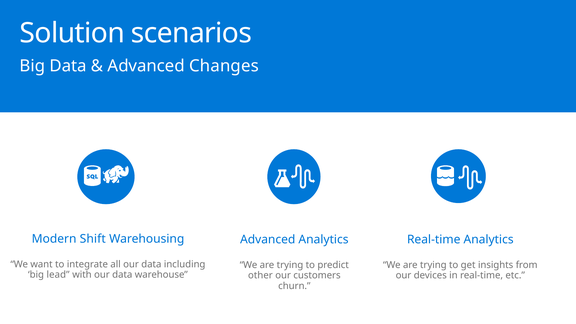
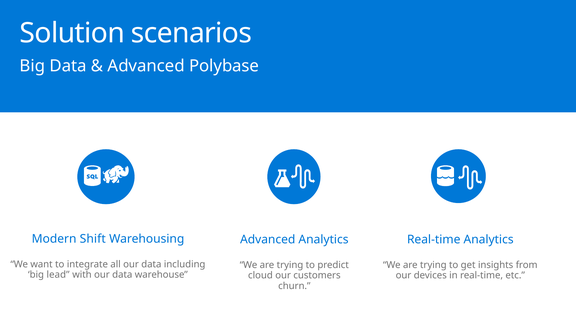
Changes: Changes -> Polybase
other: other -> cloud
